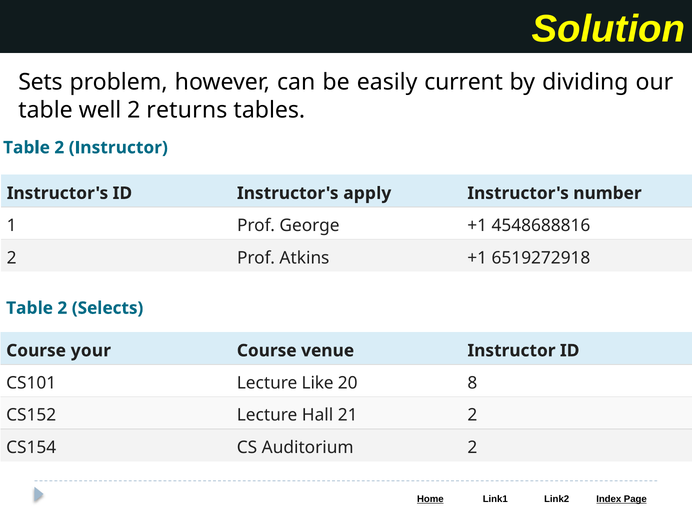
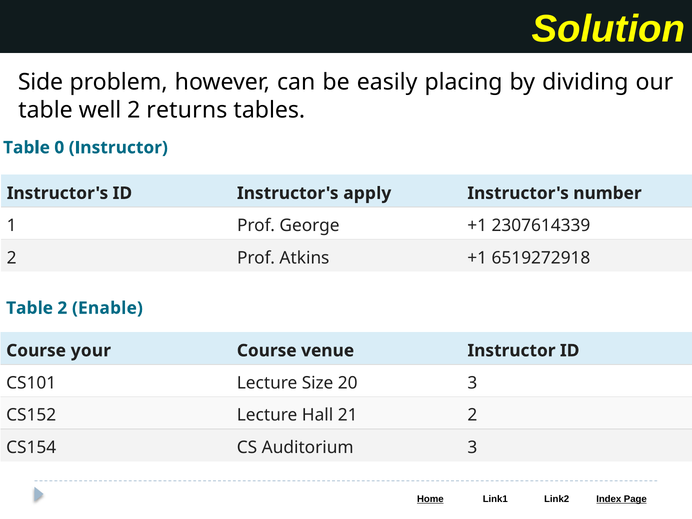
Sets: Sets -> Side
current: current -> placing
2 at (59, 148): 2 -> 0
4548688816: 4548688816 -> 2307614339
Selects: Selects -> Enable
Like: Like -> Size
20 8: 8 -> 3
Auditorium 2: 2 -> 3
